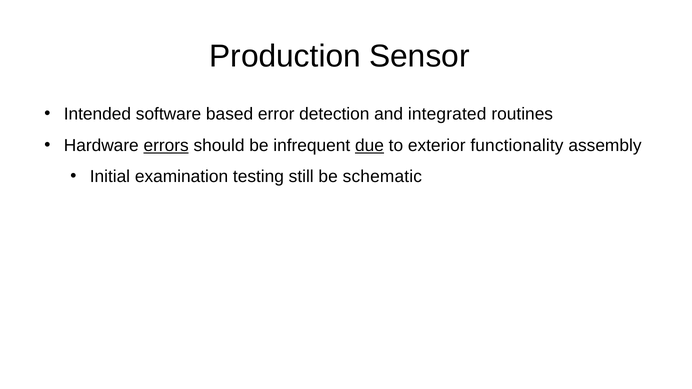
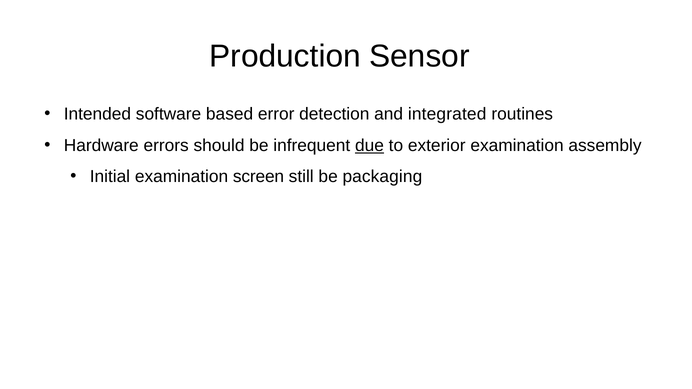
errors underline: present -> none
exterior functionality: functionality -> examination
testing: testing -> screen
schematic: schematic -> packaging
